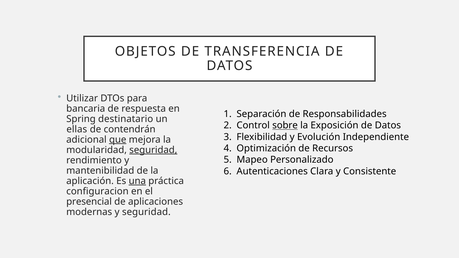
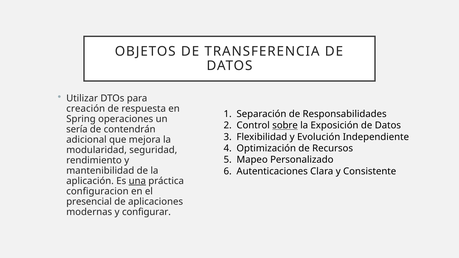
bancaria: bancaria -> creación
destinatario: destinatario -> operaciones
ellas: ellas -> sería
que underline: present -> none
seguridad at (153, 150) underline: present -> none
y seguridad: seguridad -> configurar
